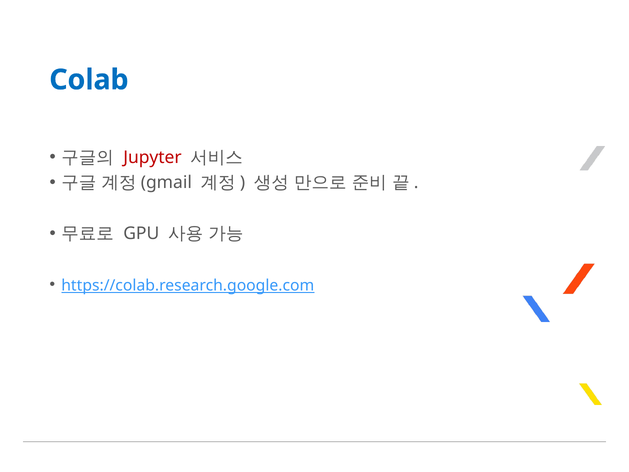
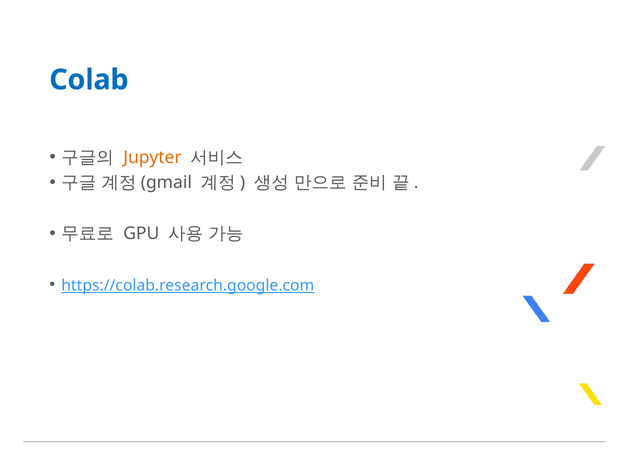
Jupyter colour: red -> orange
